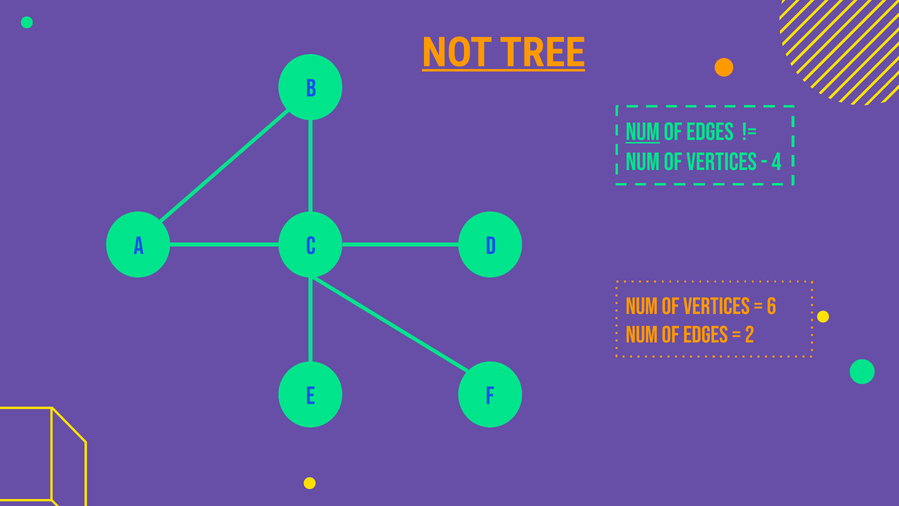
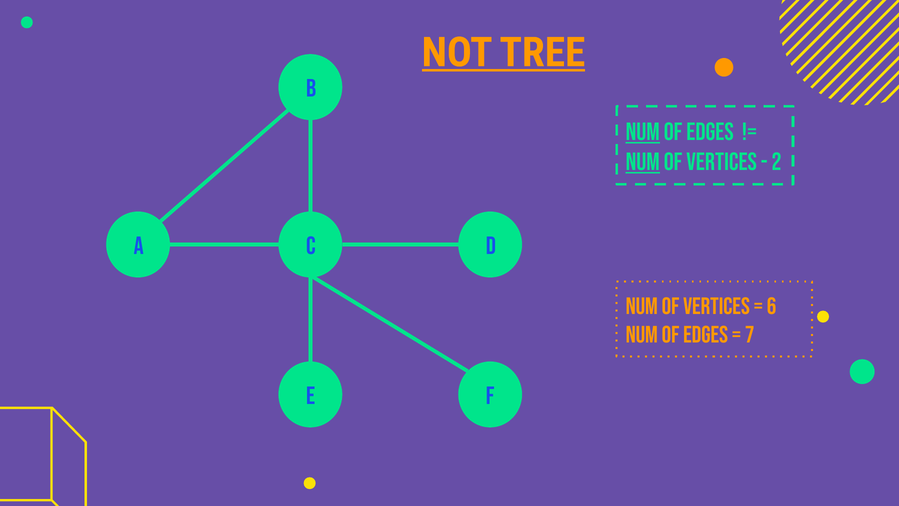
num at (643, 162) underline: none -> present
4: 4 -> 2
2: 2 -> 7
